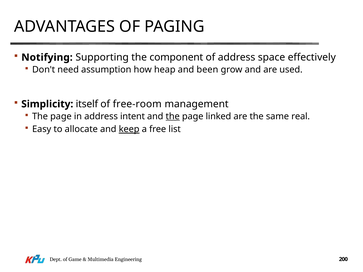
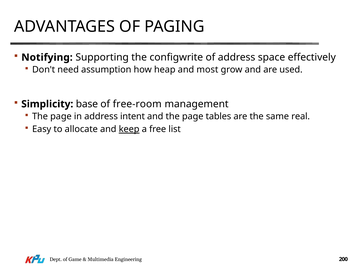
component: component -> configwrite
been: been -> most
itself: itself -> base
the at (173, 117) underline: present -> none
linked: linked -> tables
